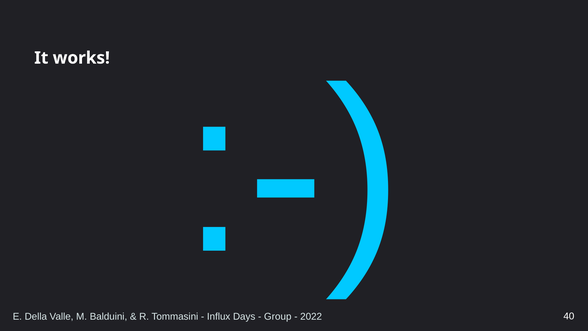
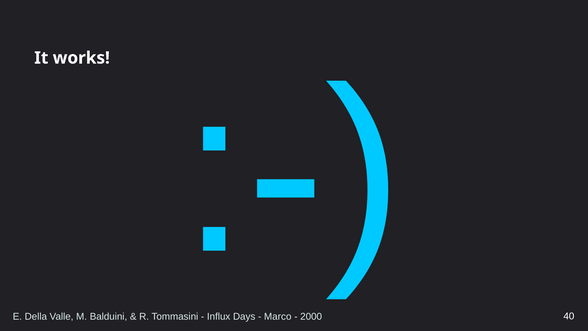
Group: Group -> Marco
2022: 2022 -> 2000
